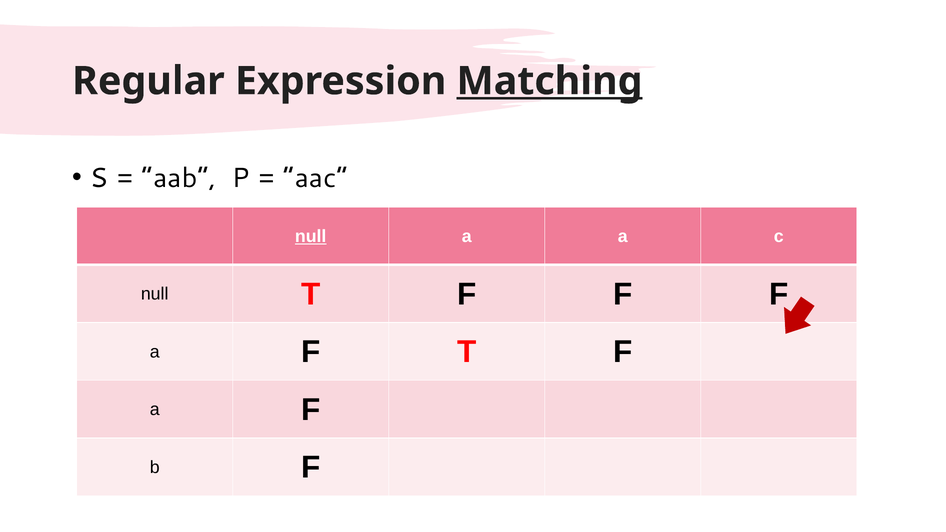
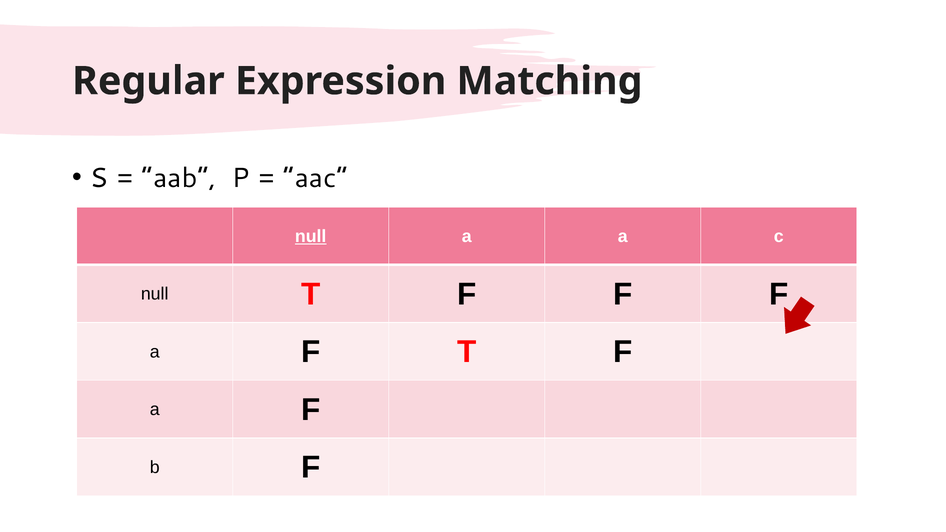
Matching underline: present -> none
